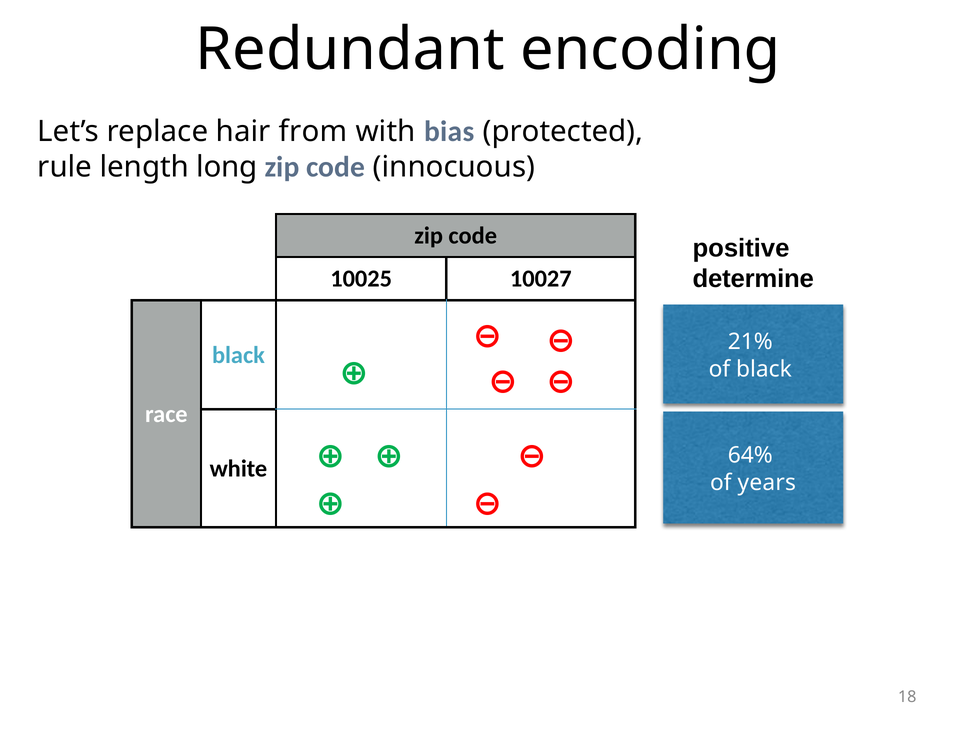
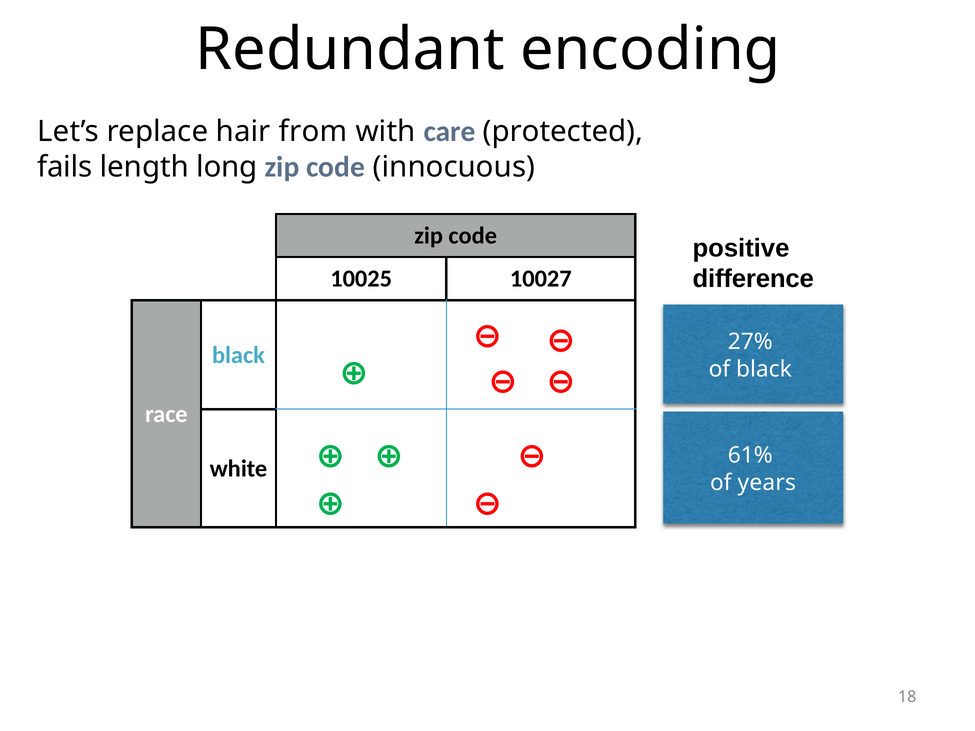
bias: bias -> care
rule: rule -> fails
determine: determine -> difference
21%: 21% -> 27%
64%: 64% -> 61%
